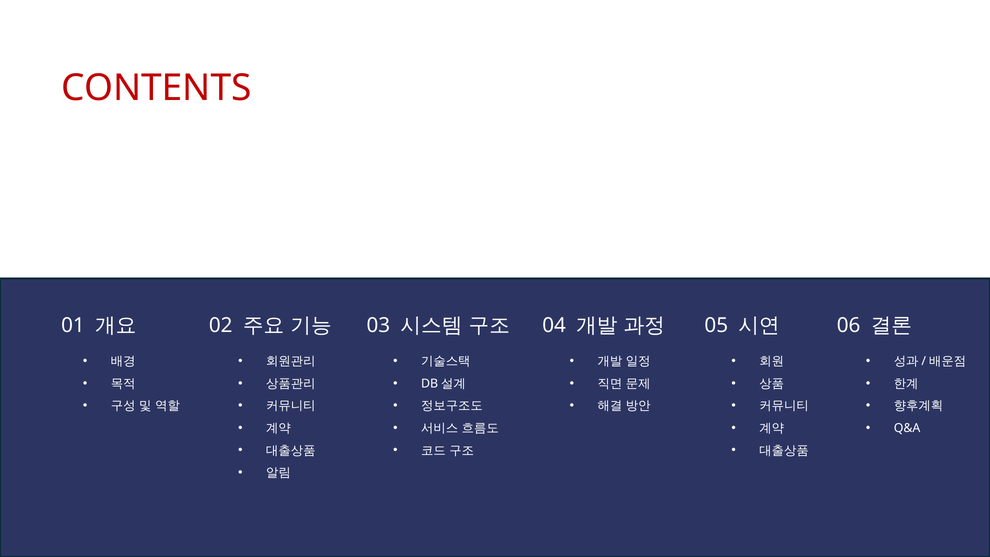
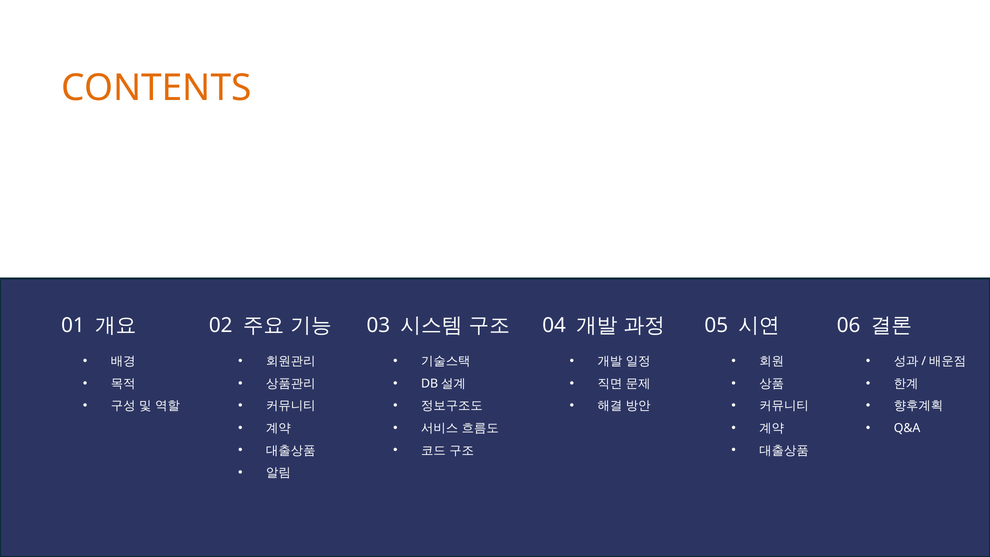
CONTENTS colour: red -> orange
